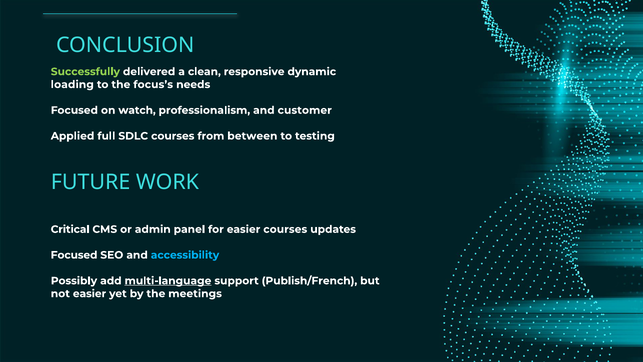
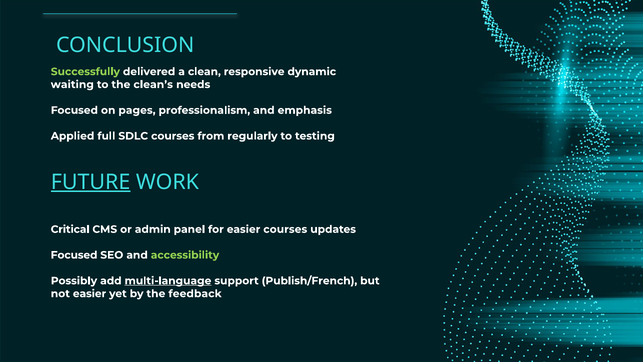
loading: loading -> waiting
focus’s: focus’s -> clean’s
watch: watch -> pages
customer: customer -> emphasis
between: between -> regularly
FUTURE underline: none -> present
accessibility colour: light blue -> light green
meetings: meetings -> feedback
